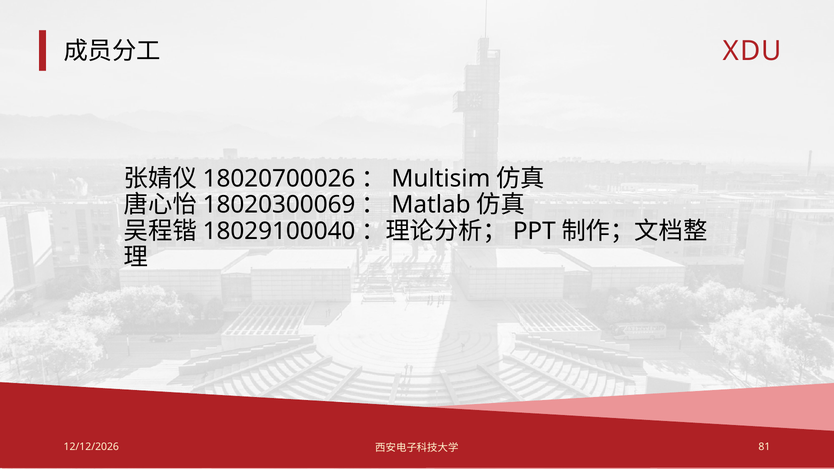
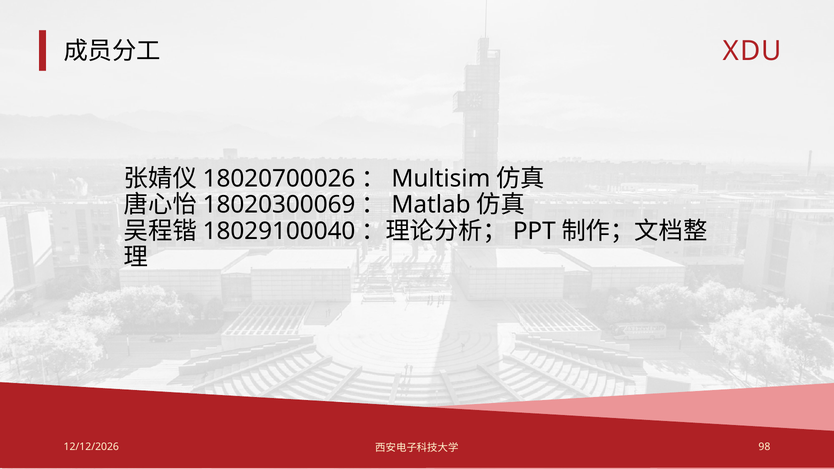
81: 81 -> 98
